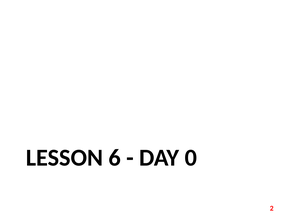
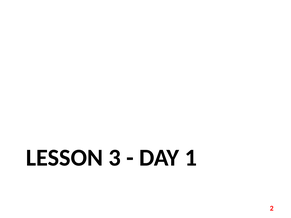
6: 6 -> 3
0: 0 -> 1
